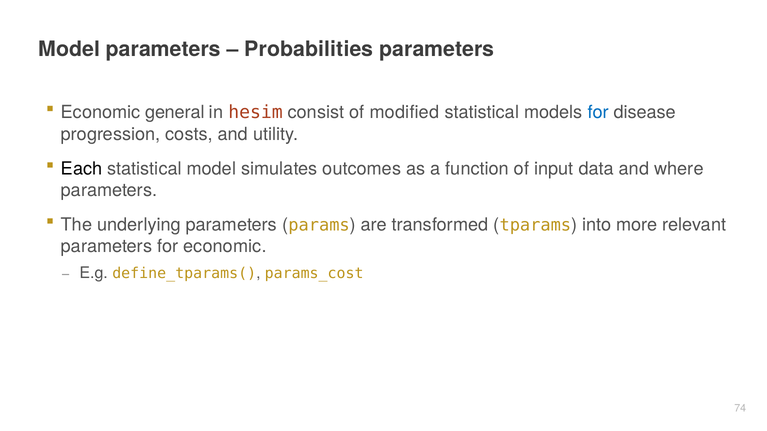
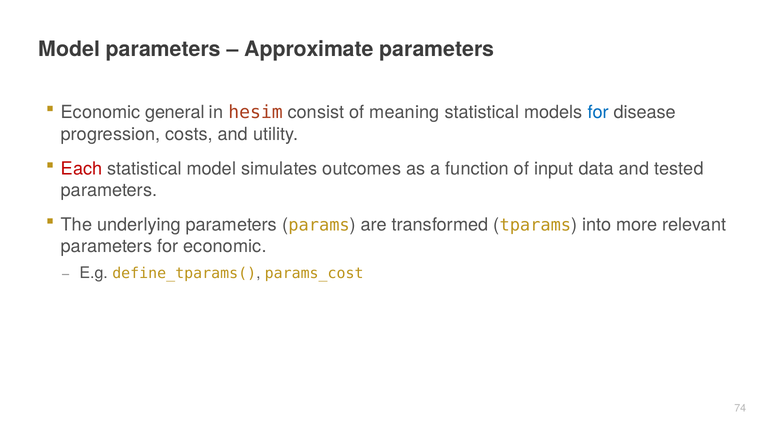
Probabilities: Probabilities -> Approximate
modified: modified -> meaning
Each colour: black -> red
where: where -> tested
